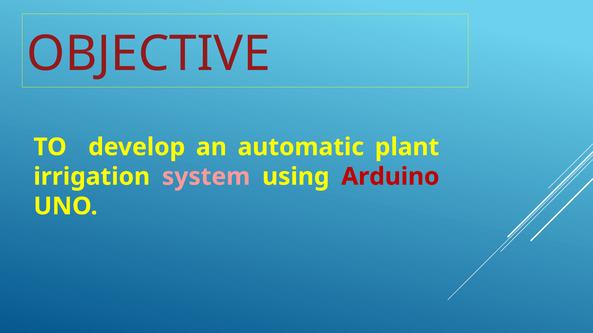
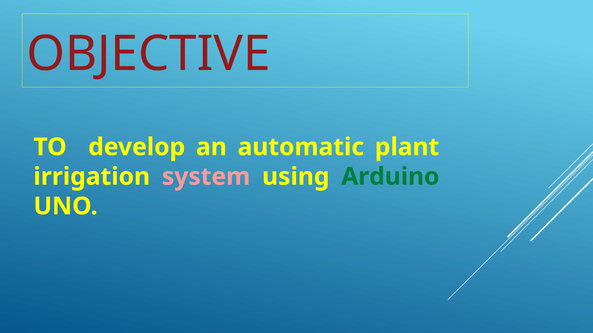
Arduino colour: red -> green
